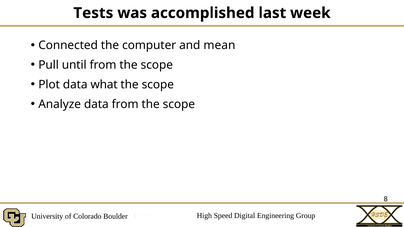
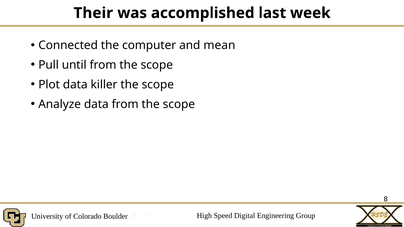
Tests: Tests -> Their
what: what -> killer
